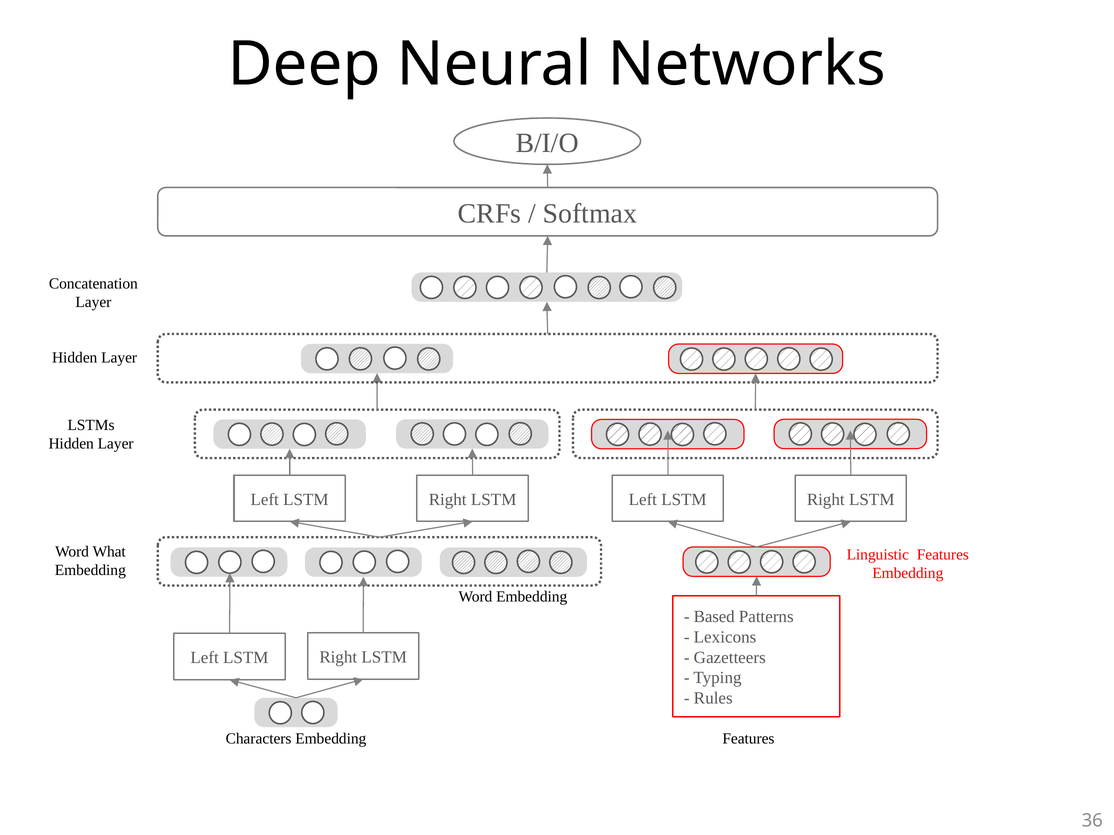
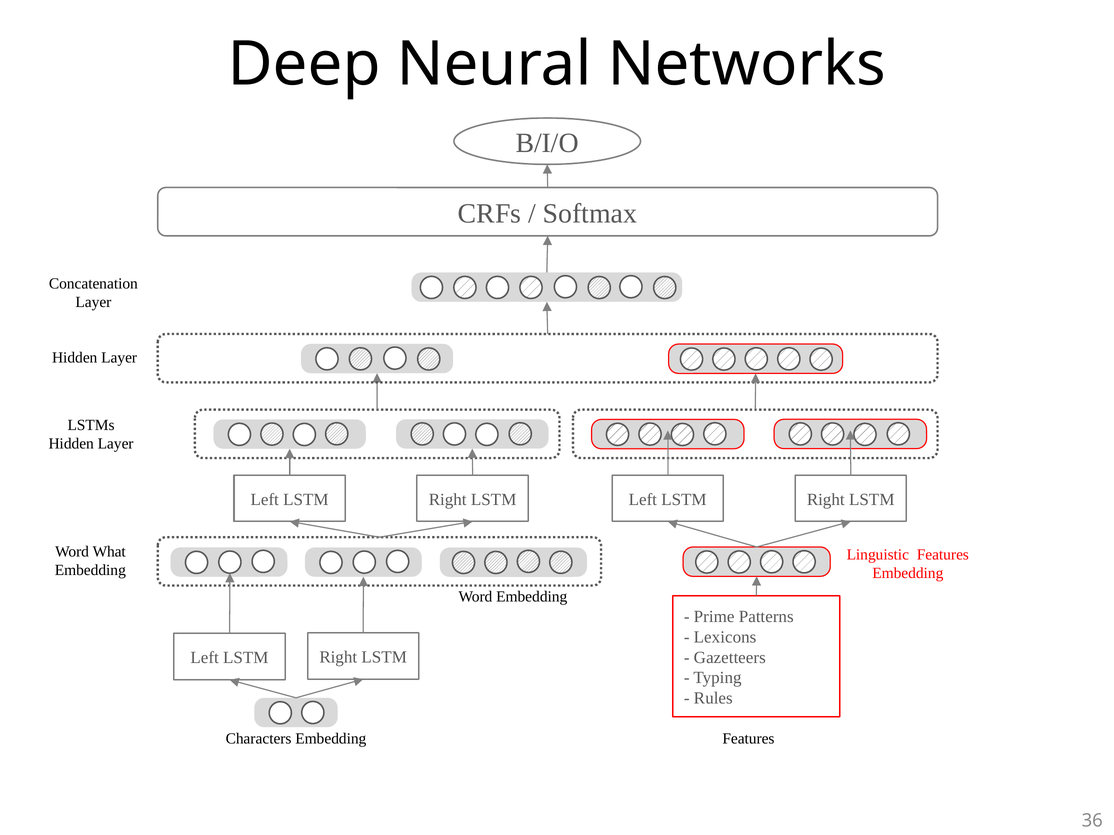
Based: Based -> Prime
